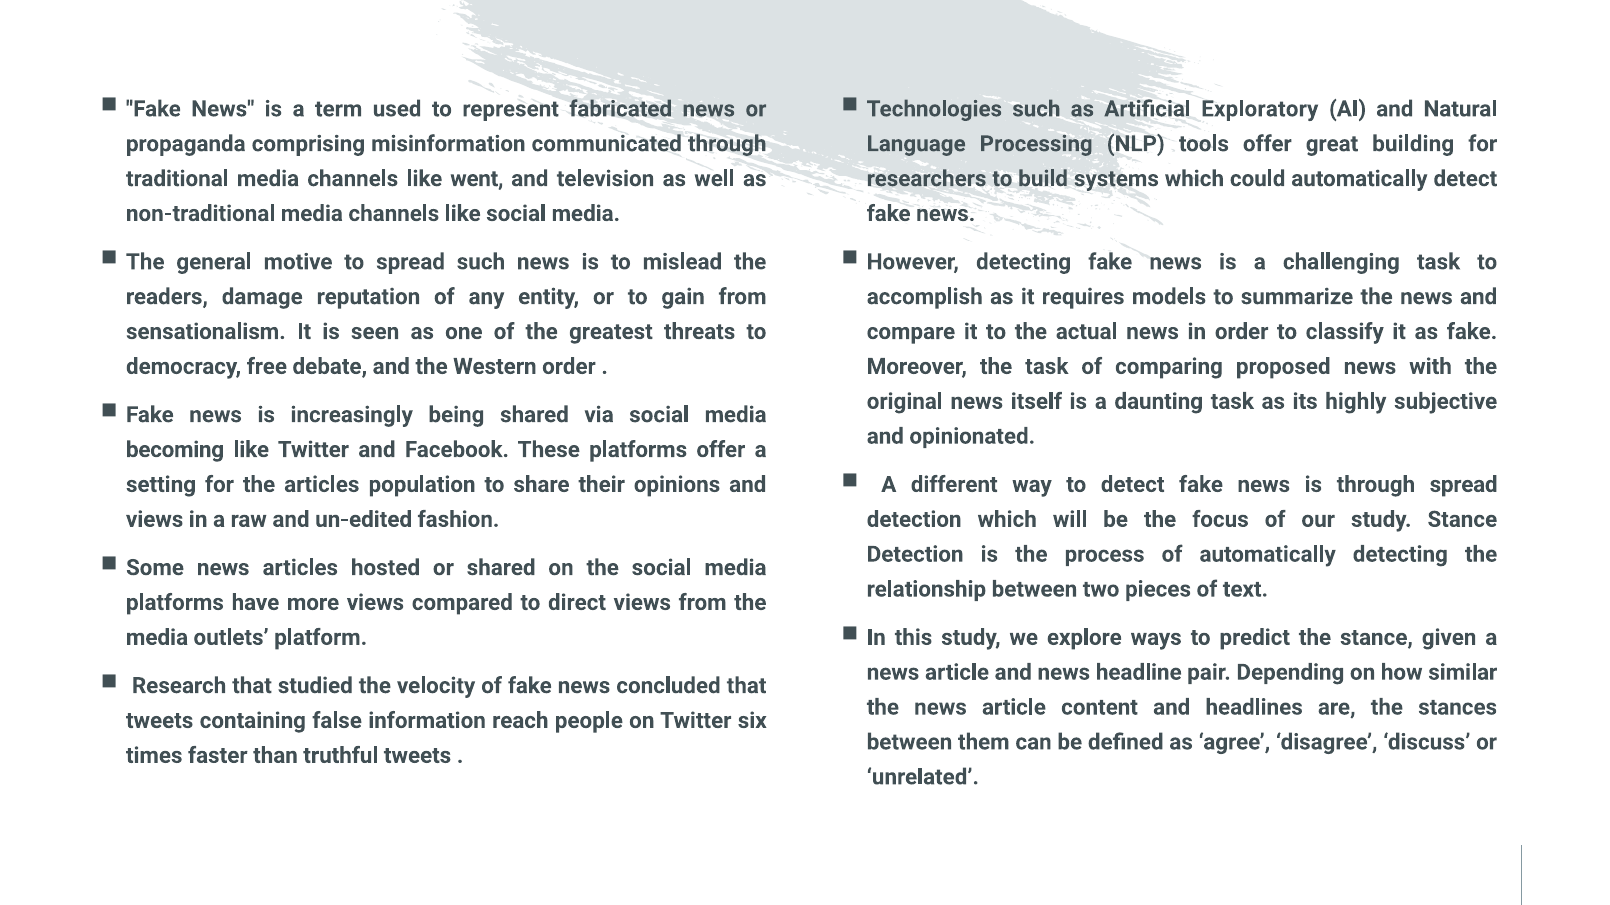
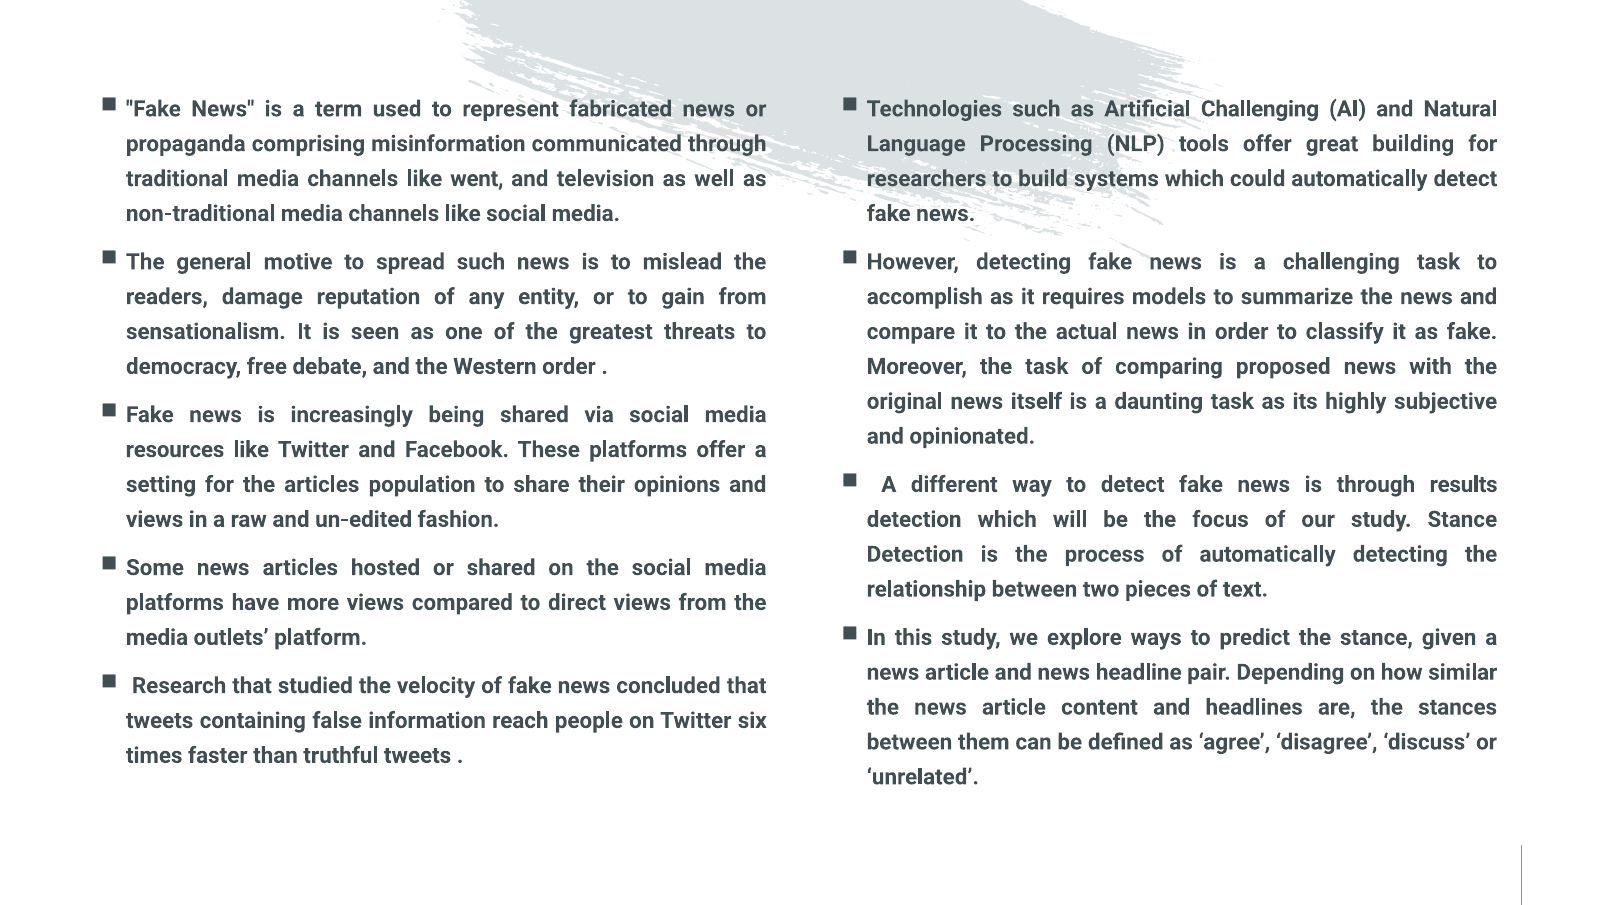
Artificial Exploratory: Exploratory -> Challenging
becoming: becoming -> resources
through spread: spread -> results
